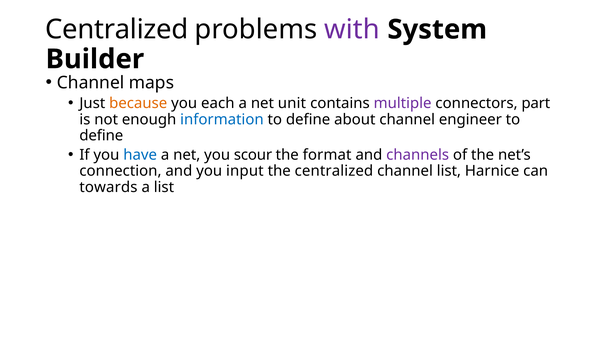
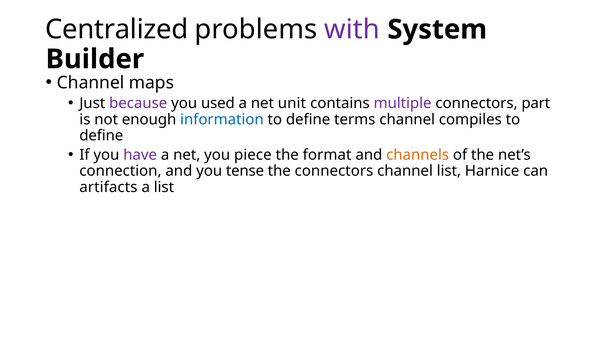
because colour: orange -> purple
each: each -> used
about: about -> terms
engineer: engineer -> compiles
have colour: blue -> purple
scour: scour -> piece
channels colour: purple -> orange
input: input -> tense
the centralized: centralized -> connectors
towards: towards -> artifacts
